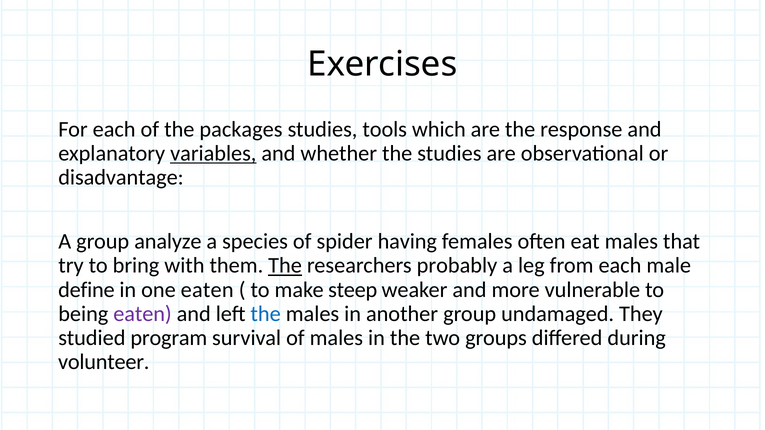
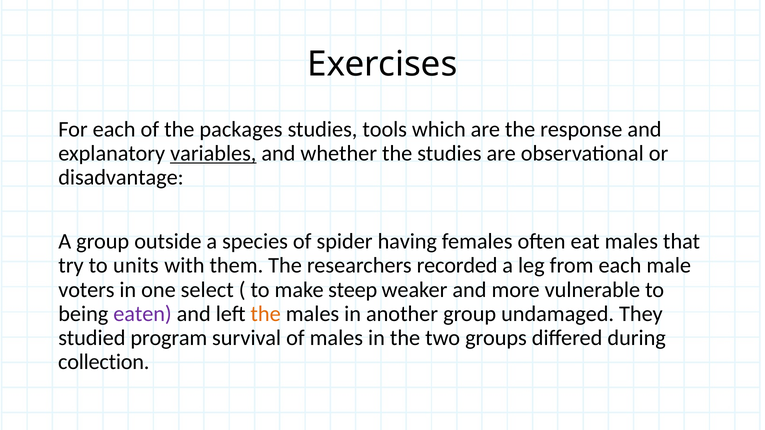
analyze: analyze -> outside
bring: bring -> units
The at (285, 266) underline: present -> none
probably: probably -> recorded
define: define -> voters
one eaten: eaten -> select
the at (266, 314) colour: blue -> orange
volunteer: volunteer -> collection
